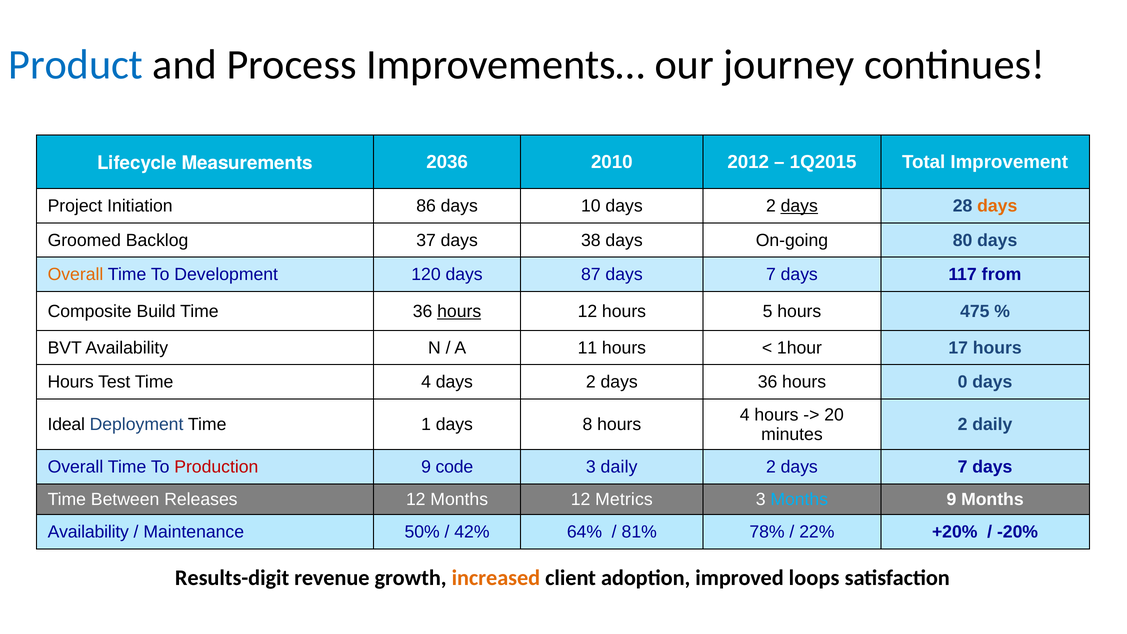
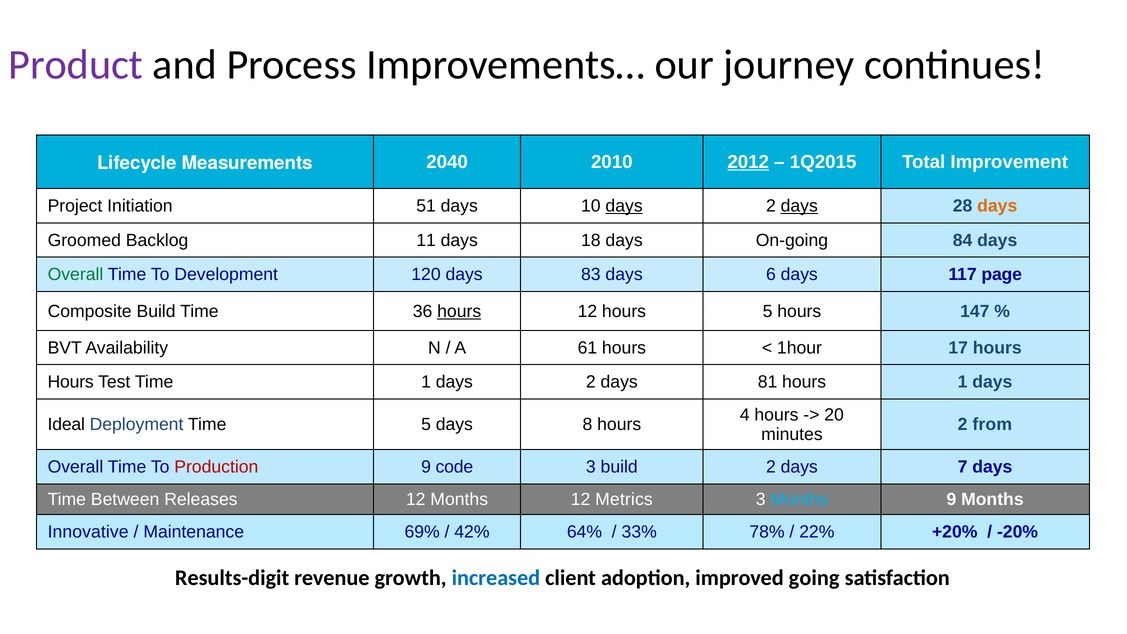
Product colour: blue -> purple
2036: 2036 -> 2040
2012 underline: none -> present
86: 86 -> 51
days at (624, 206) underline: none -> present
37: 37 -> 11
38: 38 -> 18
80: 80 -> 84
Overall at (75, 275) colour: orange -> green
87: 87 -> 83
7 at (771, 275): 7 -> 6
from: from -> page
475: 475 -> 147
11: 11 -> 61
Time 4: 4 -> 1
days 36: 36 -> 81
hours 0: 0 -> 1
Time 1: 1 -> 5
2 daily: daily -> from
3 daily: daily -> build
Availability at (88, 532): Availability -> Innovative
50%: 50% -> 69%
81%: 81% -> 33%
increased colour: orange -> blue
loops: loops -> going
